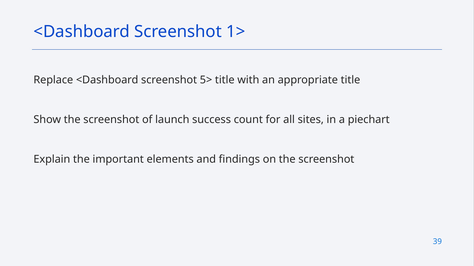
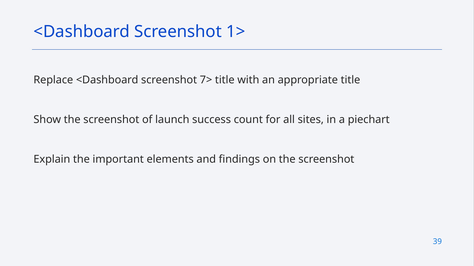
5>: 5> -> 7>
